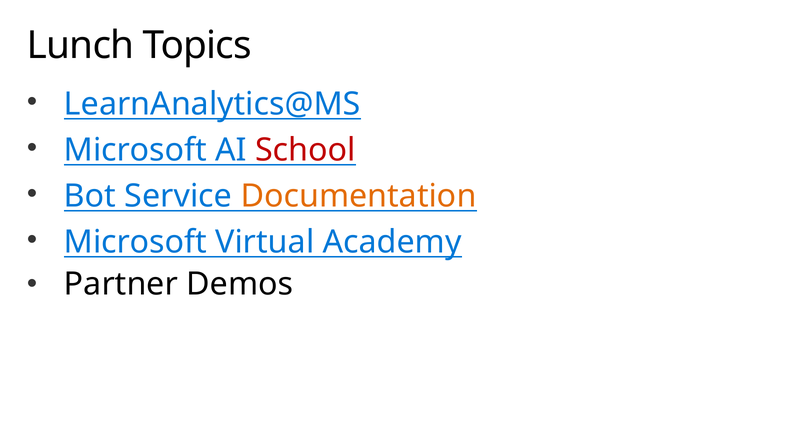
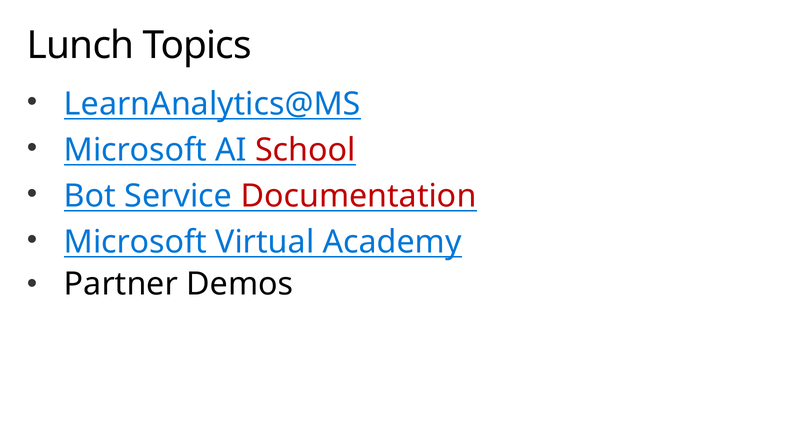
Documentation colour: orange -> red
